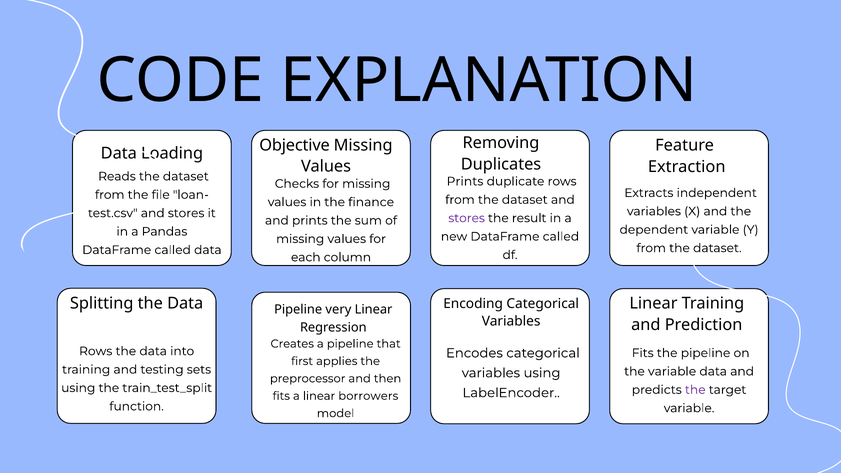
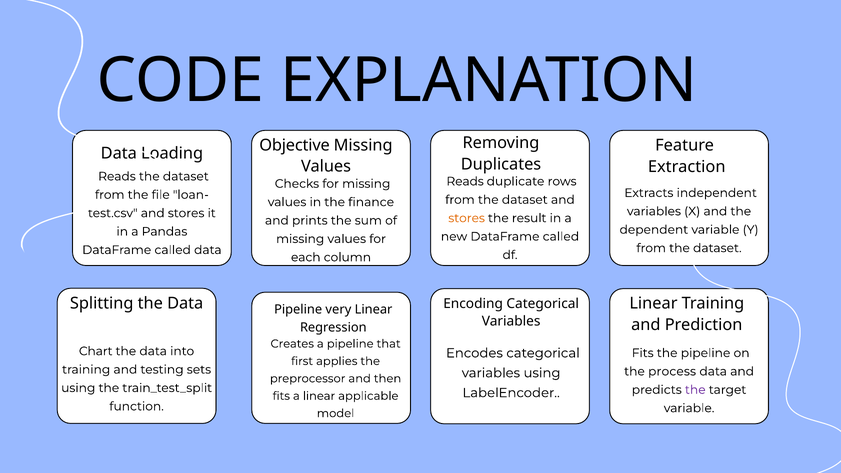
Prints at (465, 181): Prints -> Reads
stores at (467, 218) colour: purple -> orange
Rows at (96, 351): Rows -> Chart
the variable: variable -> process
borrowers: borrowers -> applicable
